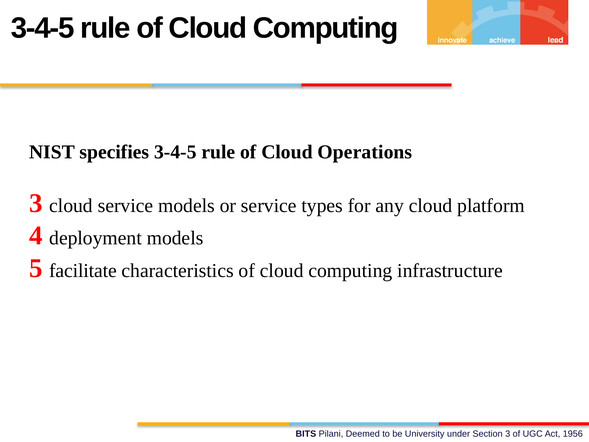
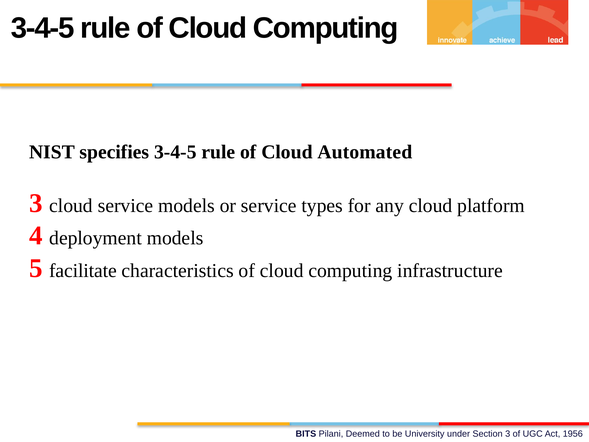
Operations: Operations -> Automated
